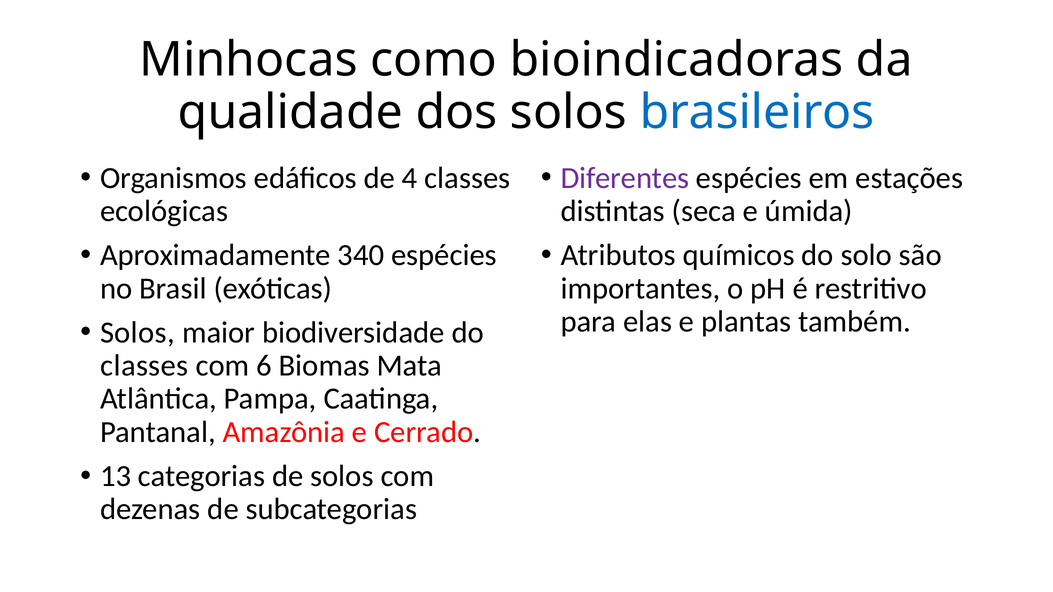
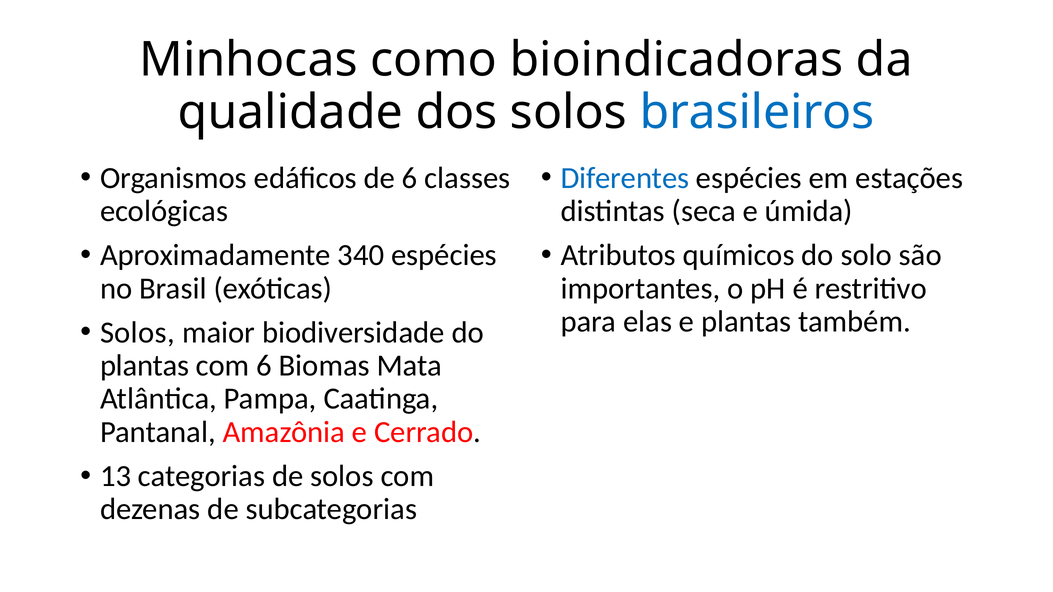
de 4: 4 -> 6
Diferentes colour: purple -> blue
classes at (144, 366): classes -> plantas
